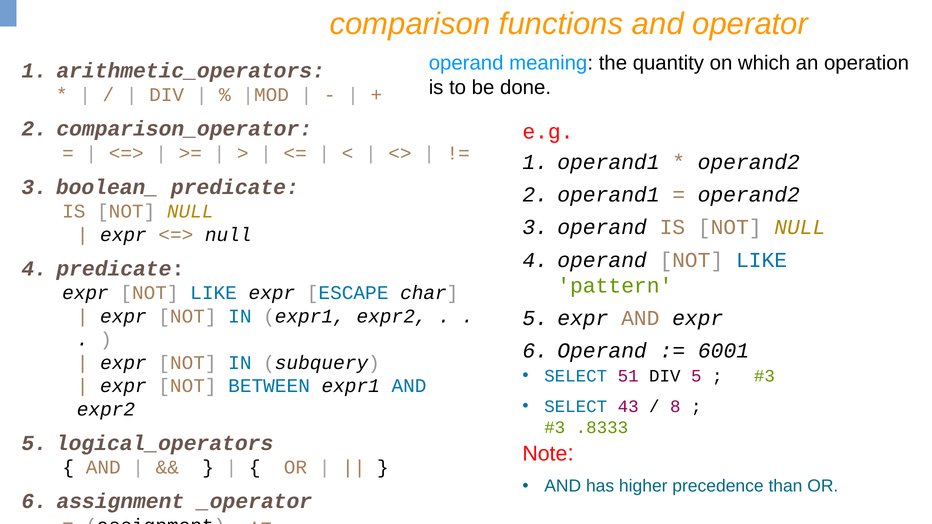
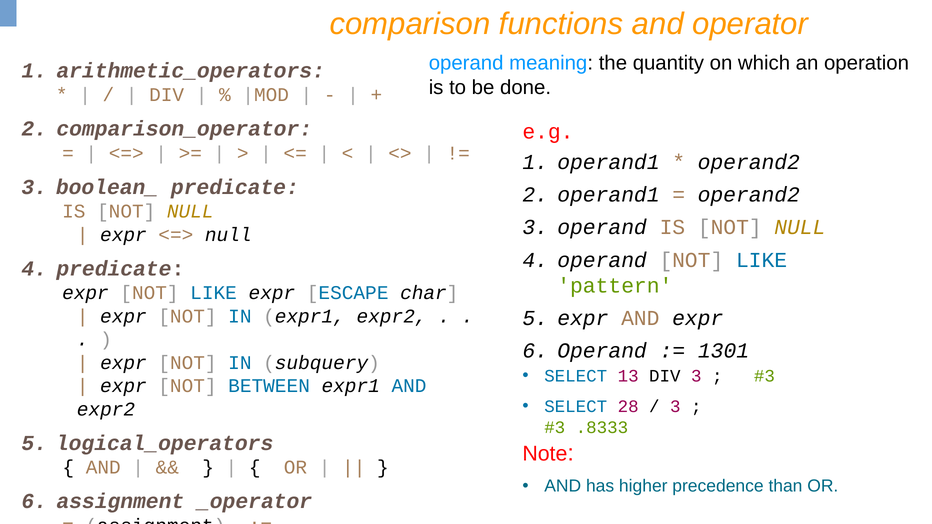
6001: 6001 -> 1301
51: 51 -> 13
DIV 5: 5 -> 3
43: 43 -> 28
8 at (675, 407): 8 -> 3
